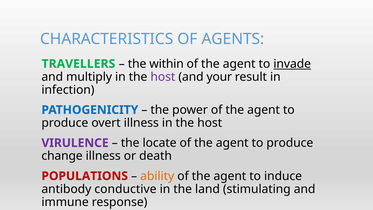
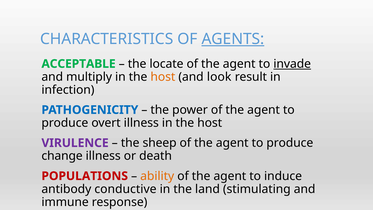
AGENTS underline: none -> present
TRAVELLERS: TRAVELLERS -> ACCEPTABLE
within: within -> locate
host at (163, 77) colour: purple -> orange
your: your -> look
locate: locate -> sheep
